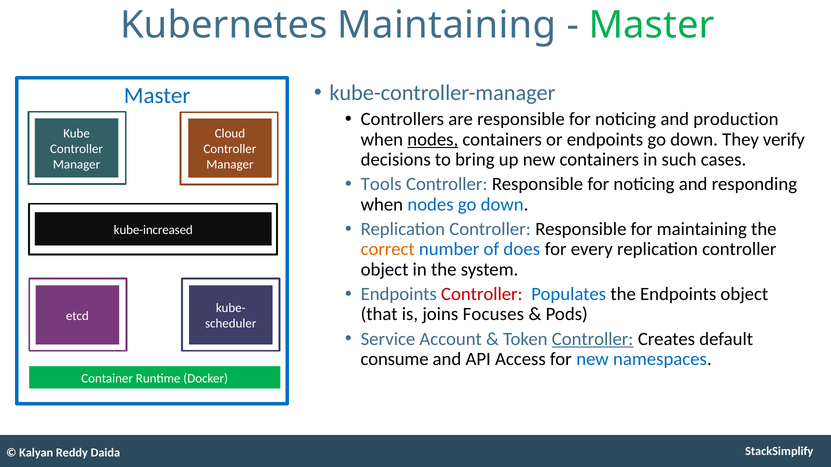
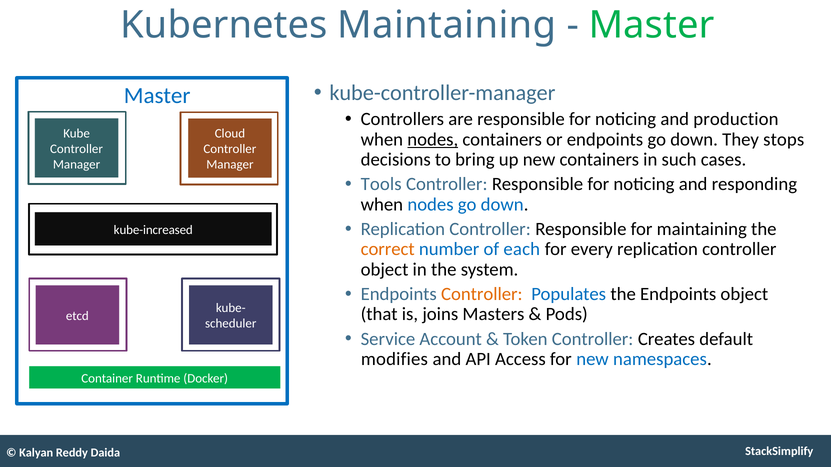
verify: verify -> stops
does: does -> each
Controller at (482, 294) colour: red -> orange
Focuses: Focuses -> Masters
Controller at (593, 339) underline: present -> none
consume: consume -> modifies
